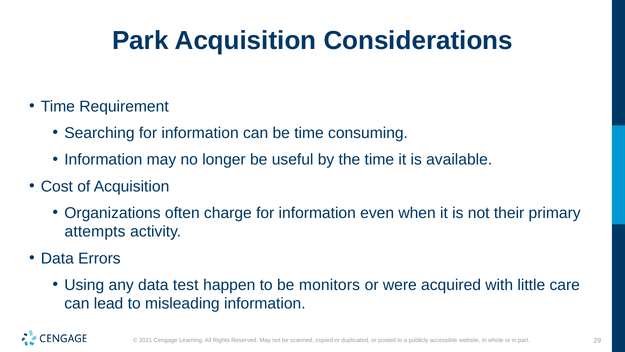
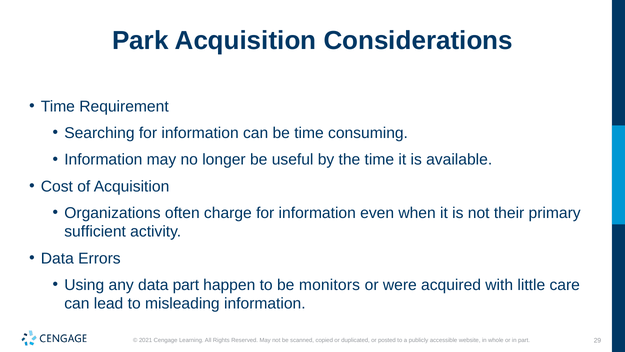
attempts: attempts -> sufficient
data test: test -> part
